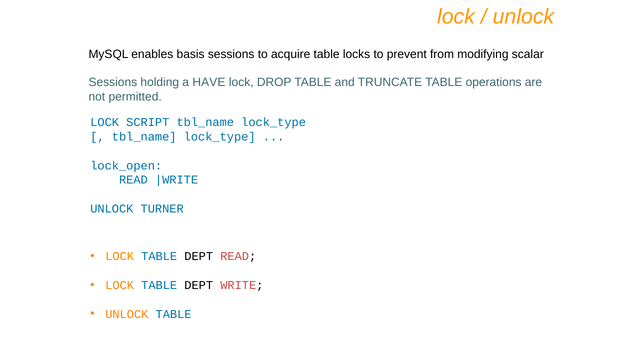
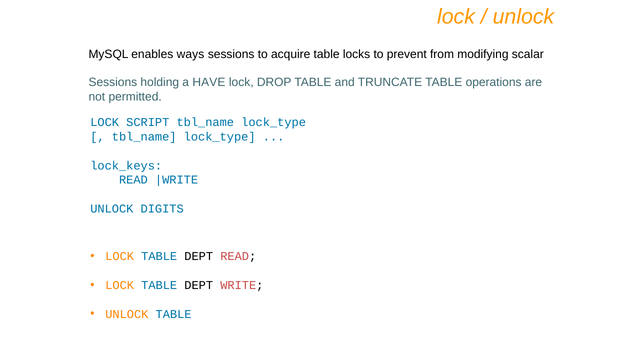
basis: basis -> ways
lock_open: lock_open -> lock_keys
TURNER: TURNER -> DIGITS
